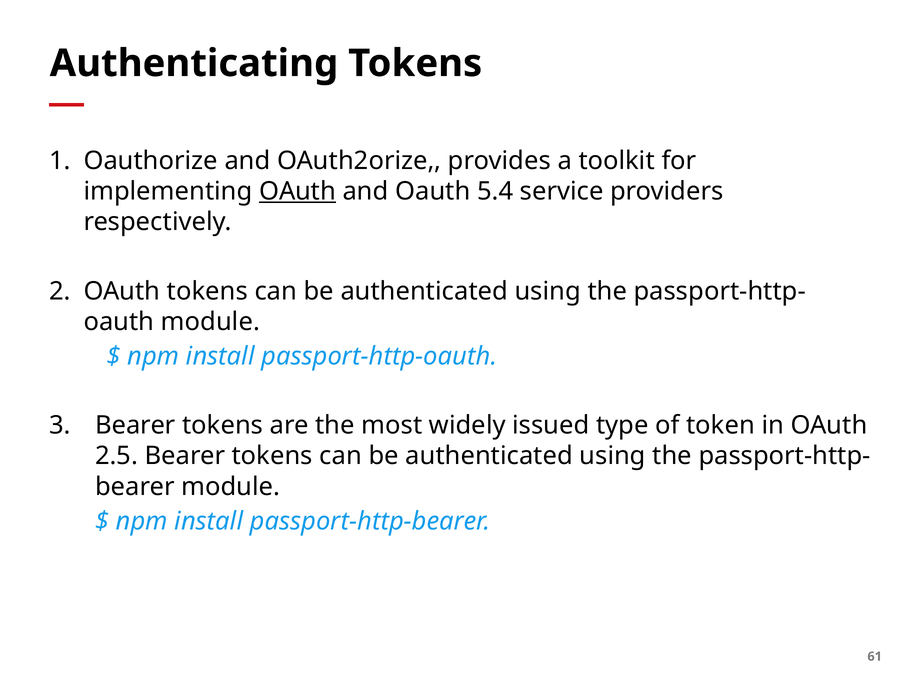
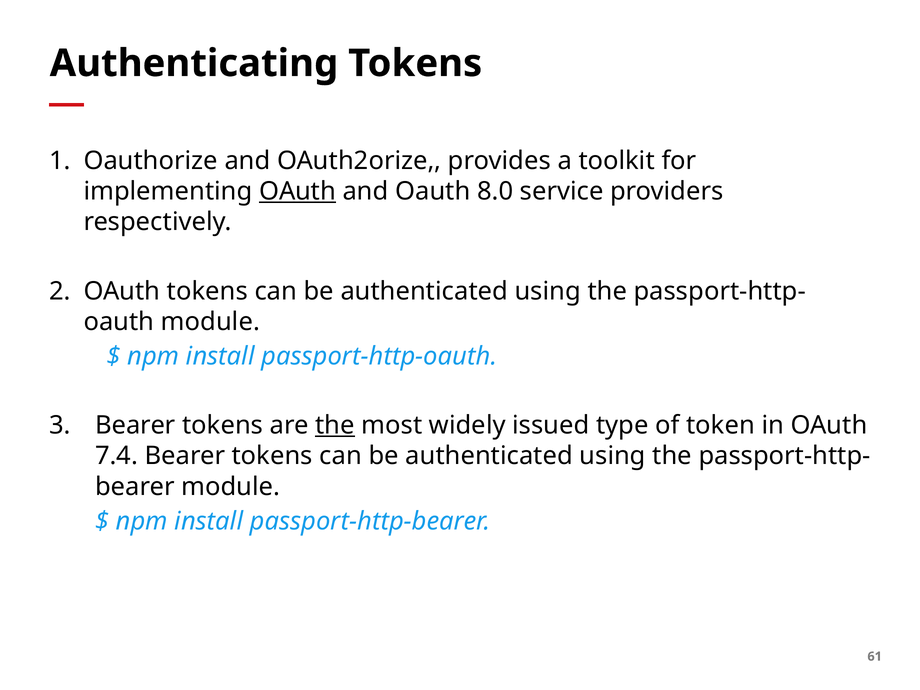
5.4: 5.4 -> 8.0
the at (335, 425) underline: none -> present
2.5: 2.5 -> 7.4
